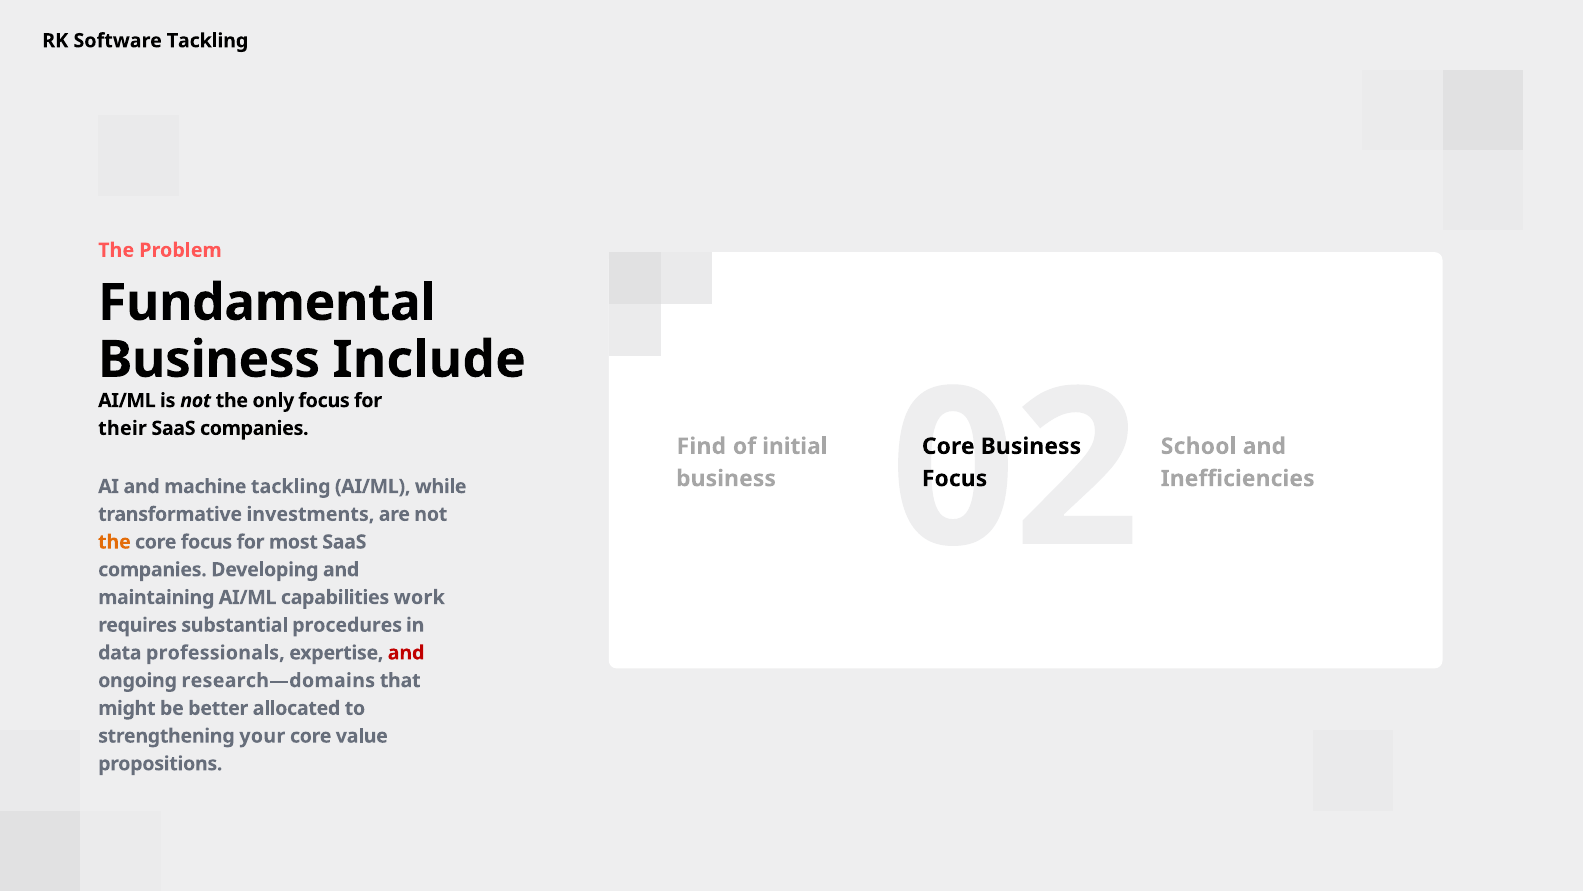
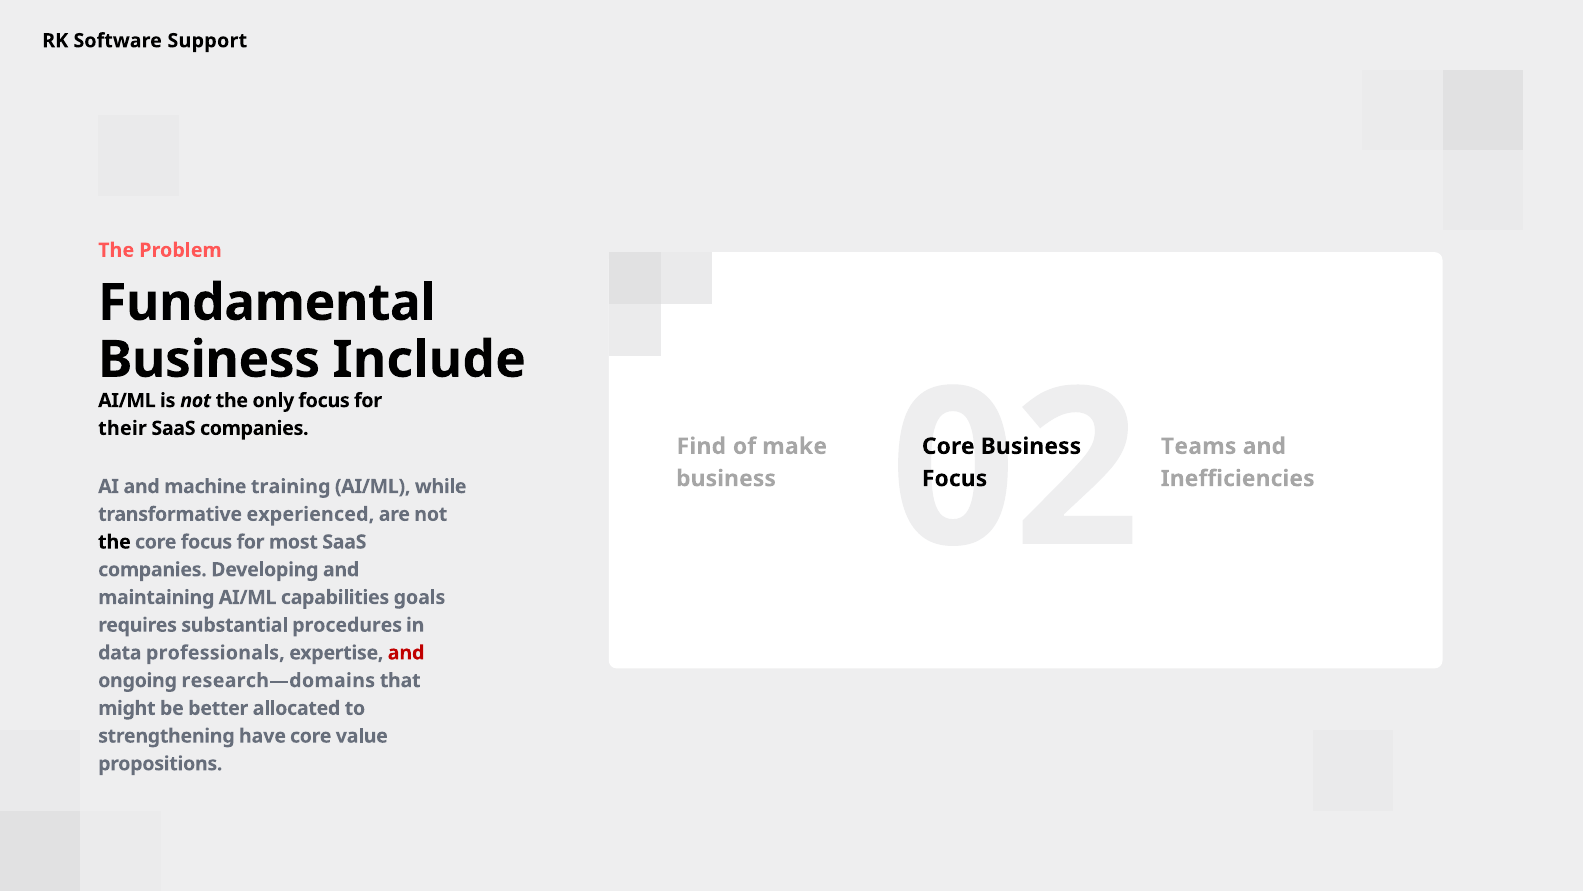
Software Tackling: Tackling -> Support
initial: initial -> make
School: School -> Teams
machine tackling: tackling -> training
investments: investments -> experienced
the at (114, 542) colour: orange -> black
work: work -> goals
your: your -> have
